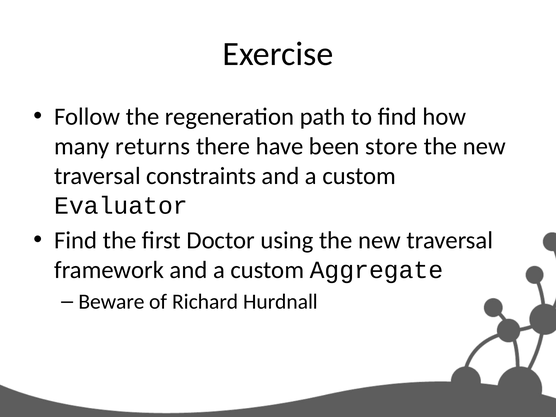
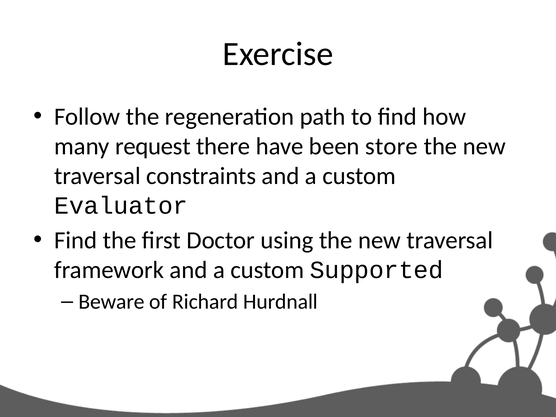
returns: returns -> request
Aggregate: Aggregate -> Supported
